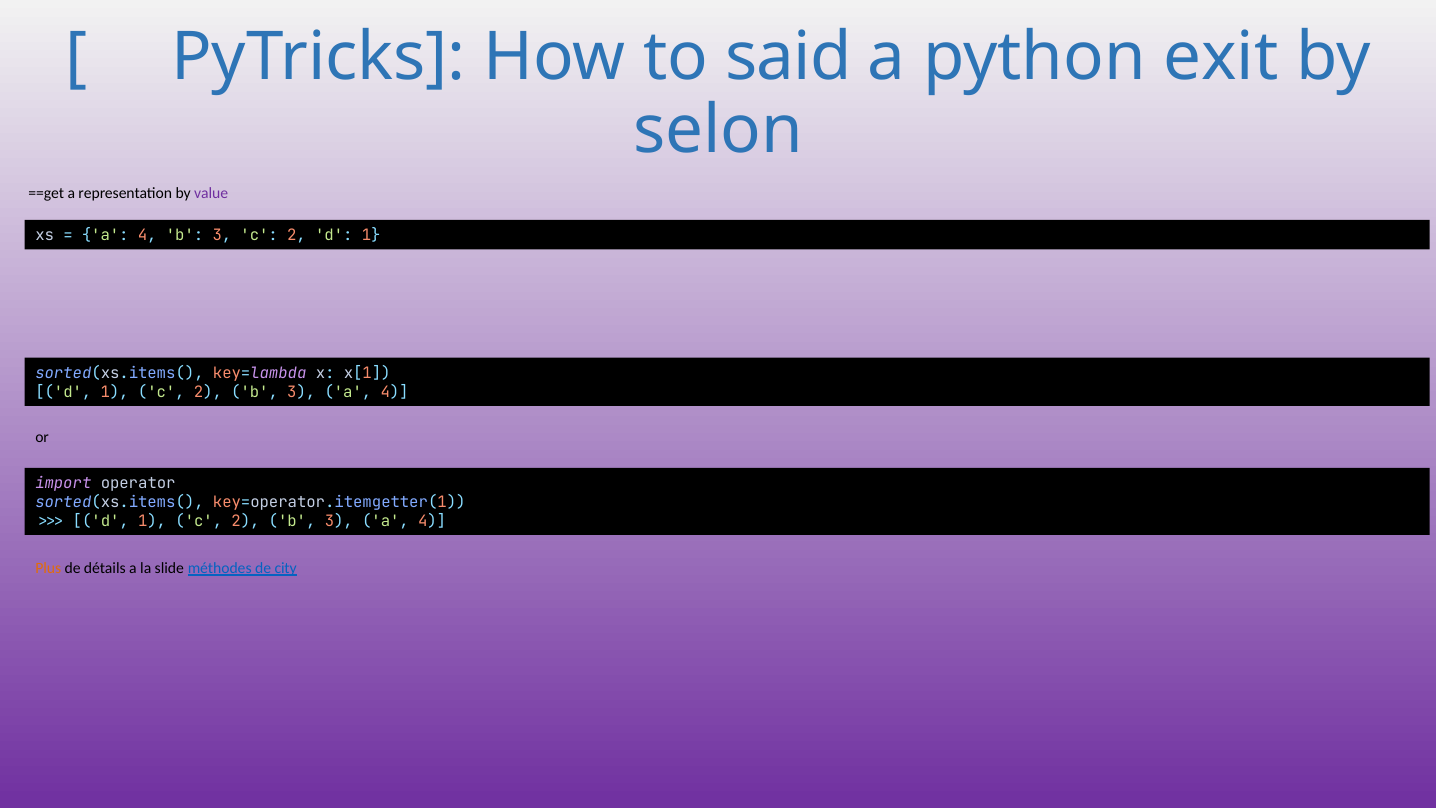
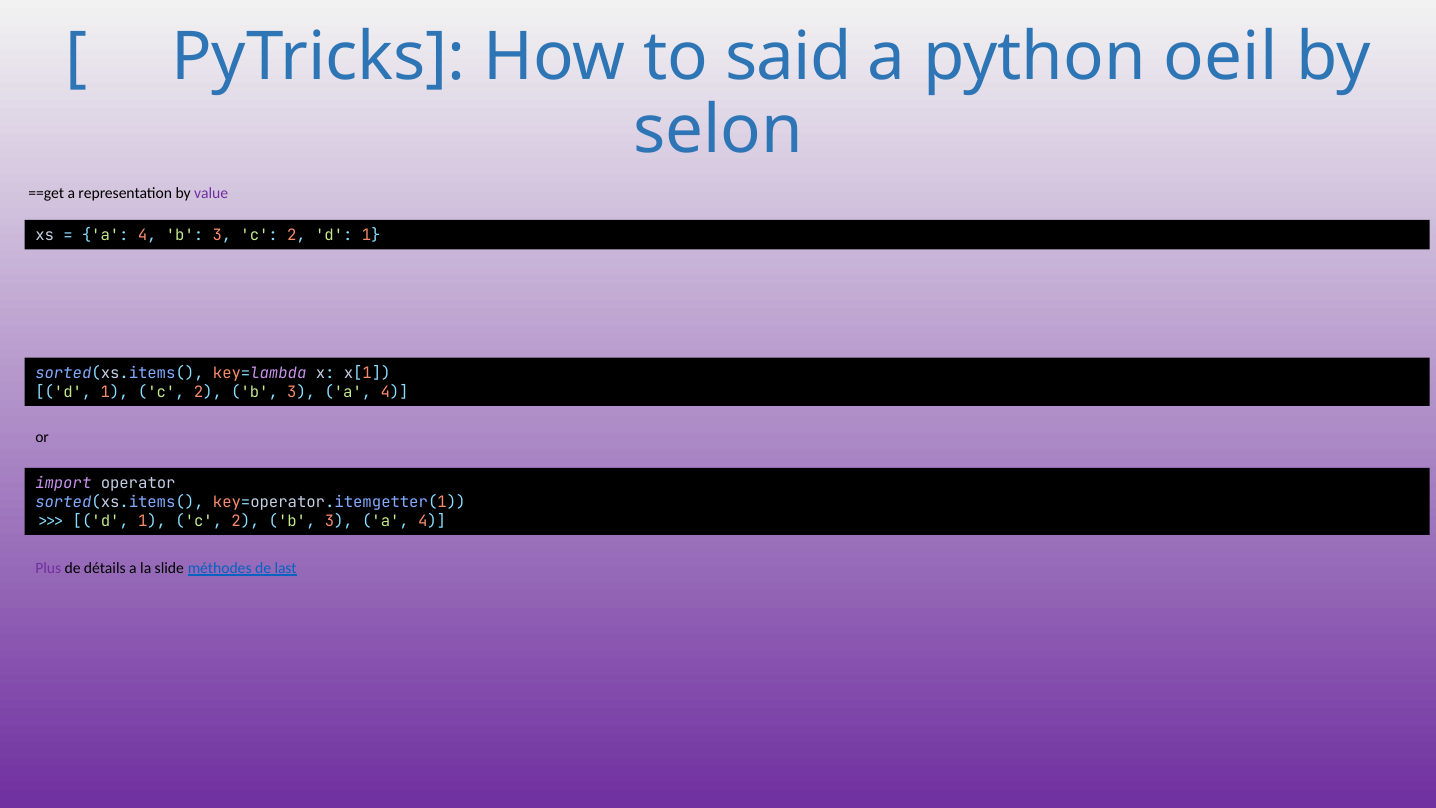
exit: exit -> oeil
Plus colour: orange -> purple
city: city -> last
